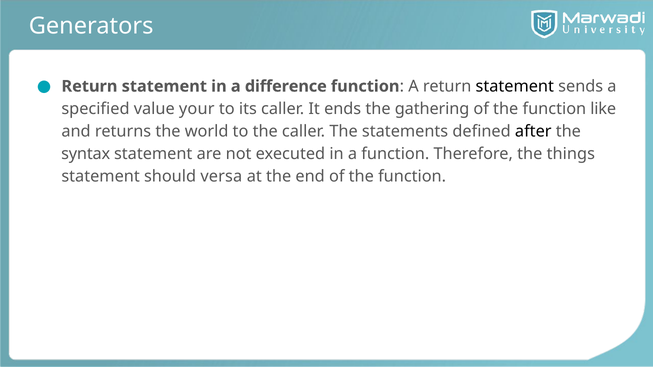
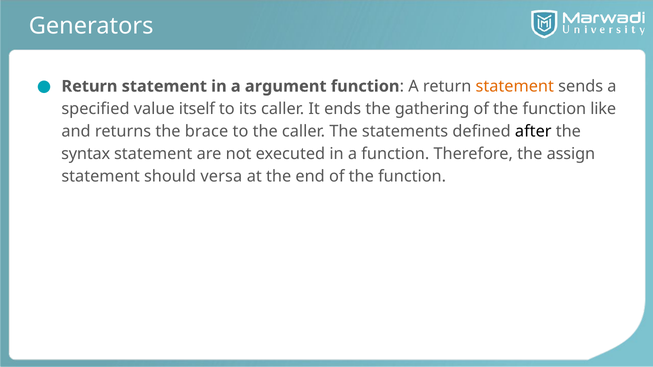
difference: difference -> argument
statement at (515, 86) colour: black -> orange
your: your -> itself
world: world -> brace
things: things -> assign
